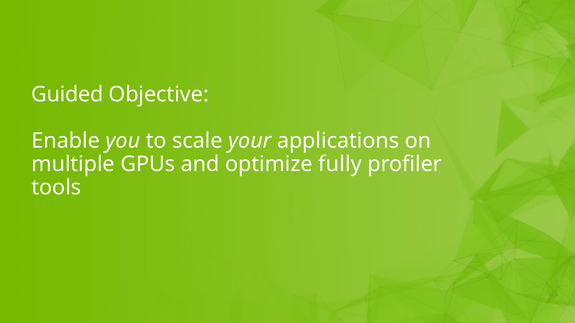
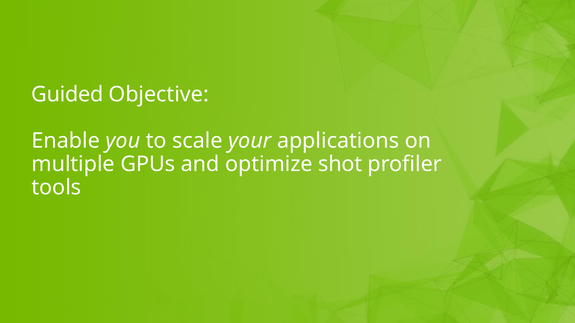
fully: fully -> shot
